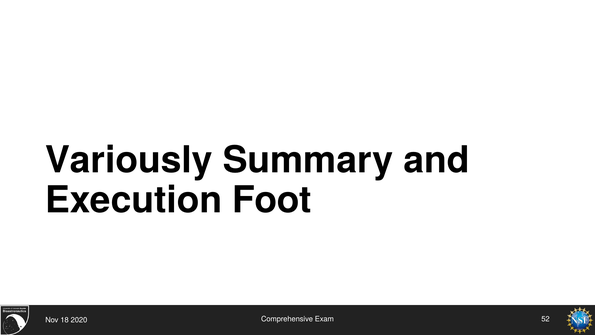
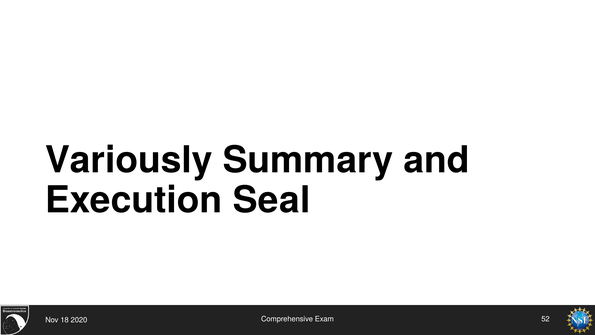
Foot: Foot -> Seal
